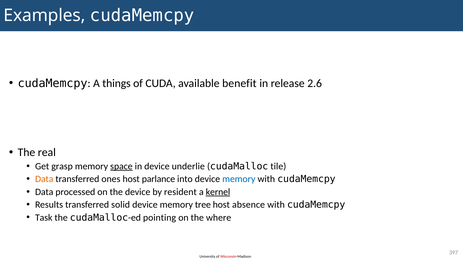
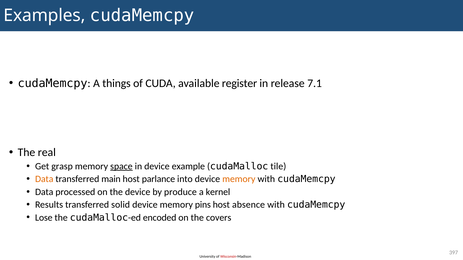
benefit: benefit -> register
2.6: 2.6 -> 7.1
underlie: underlie -> example
ones: ones -> main
memory at (239, 179) colour: blue -> orange
resident: resident -> produce
kernel underline: present -> none
tree: tree -> pins
Task: Task -> Lose
pointing: pointing -> encoded
where: where -> covers
